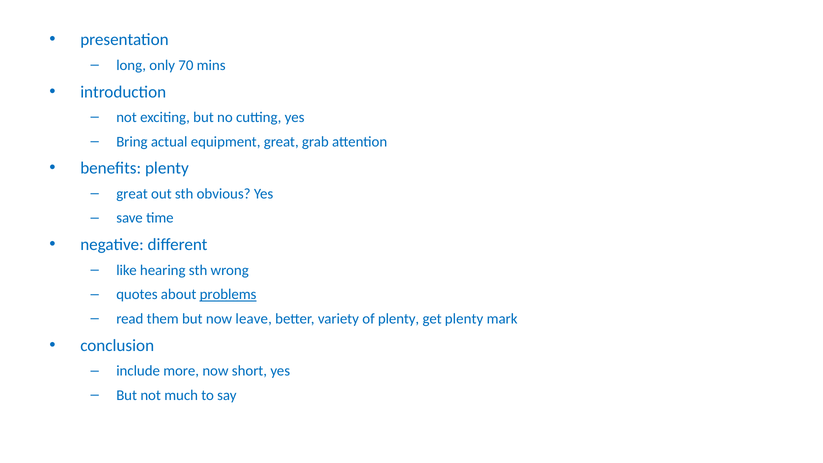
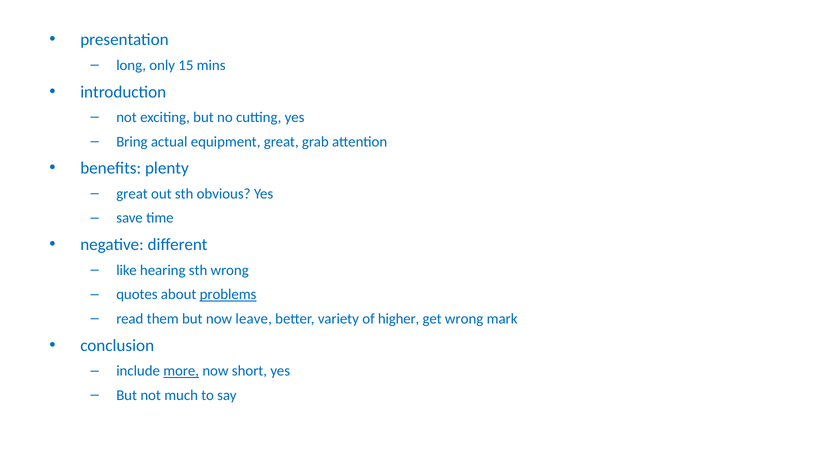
70: 70 -> 15
of plenty: plenty -> higher
get plenty: plenty -> wrong
more underline: none -> present
